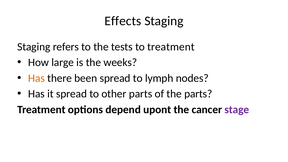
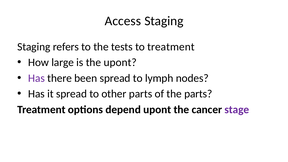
Effects: Effects -> Access
the weeks: weeks -> upont
Has at (36, 78) colour: orange -> purple
